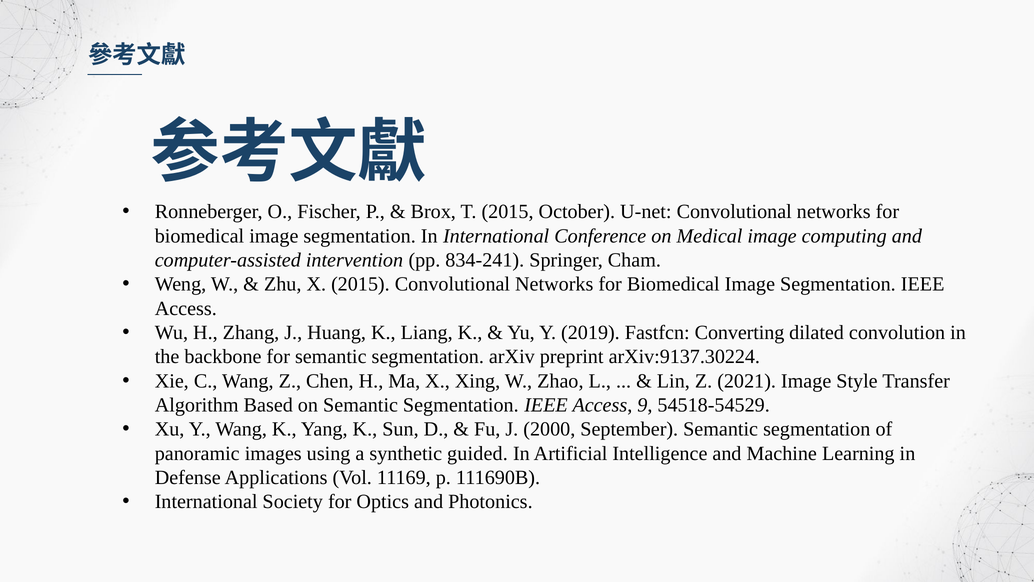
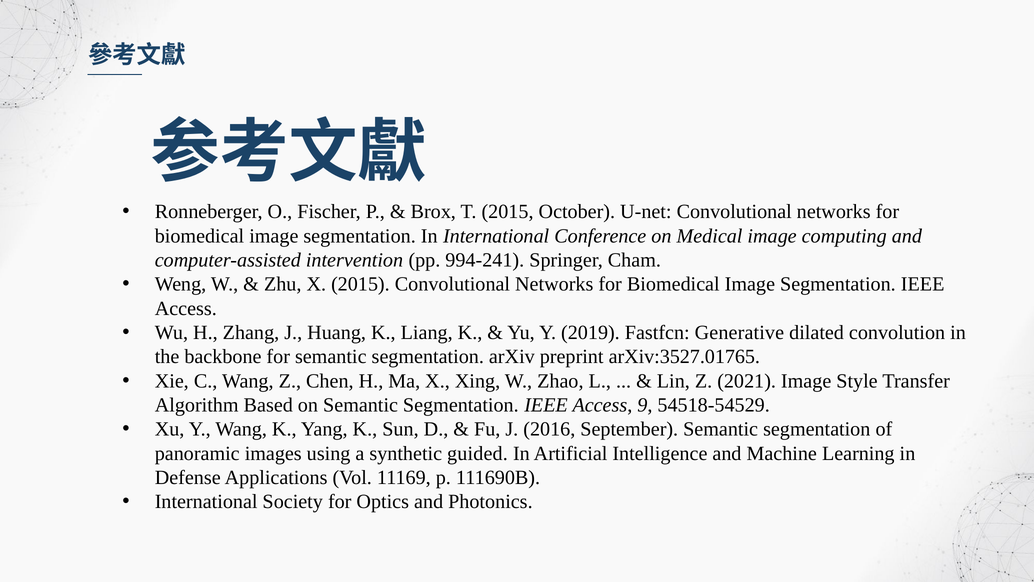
834-241: 834-241 -> 994-241
Converting: Converting -> Generative
arXiv:9137.30224: arXiv:9137.30224 -> arXiv:3527.01765
2000: 2000 -> 2016
